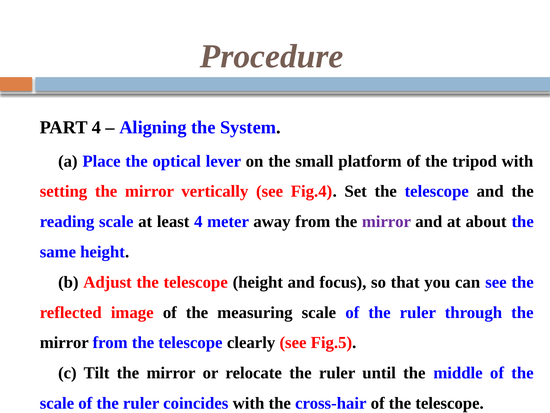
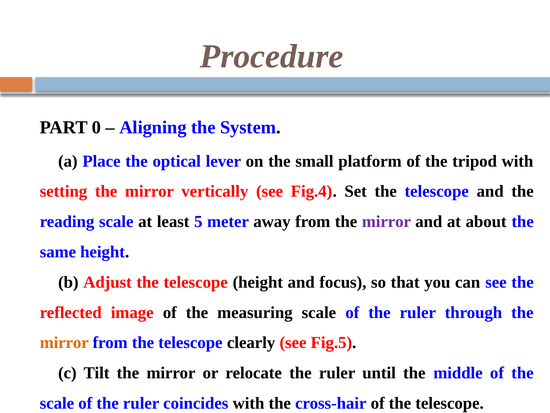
PART 4: 4 -> 0
least 4: 4 -> 5
mirror at (64, 342) colour: black -> orange
